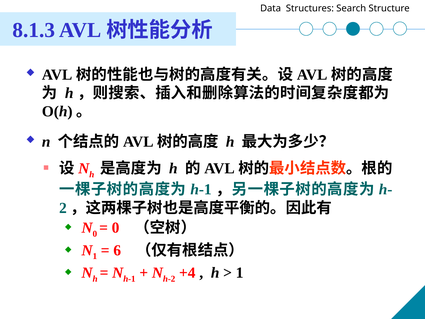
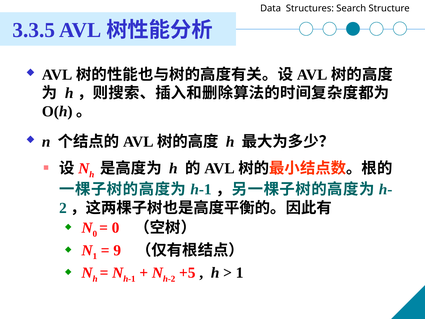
8.1.3: 8.1.3 -> 3.3.5
6: 6 -> 9
+4: +4 -> +5
